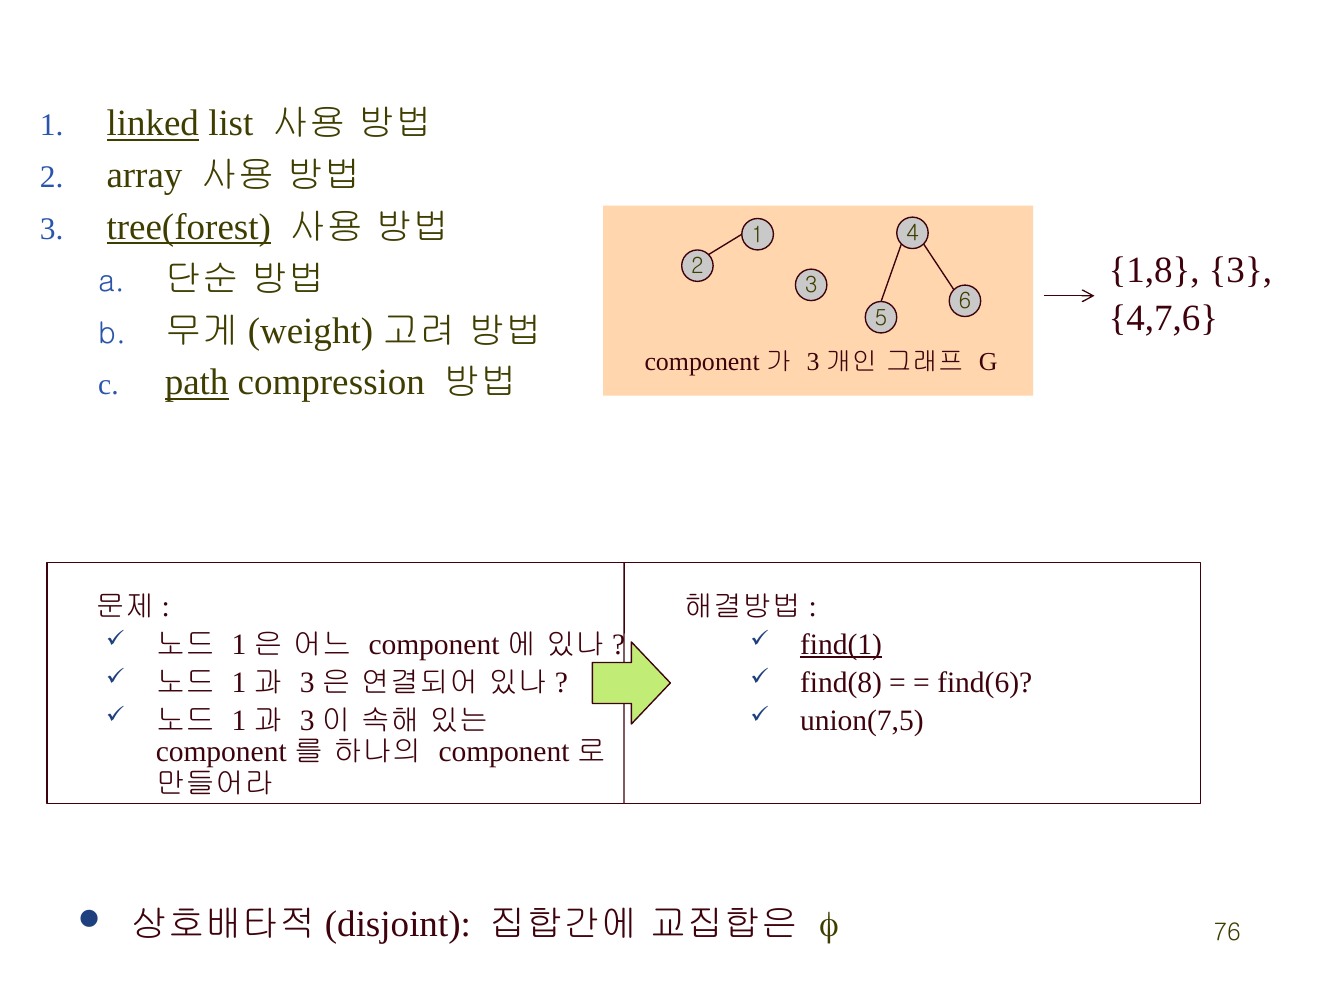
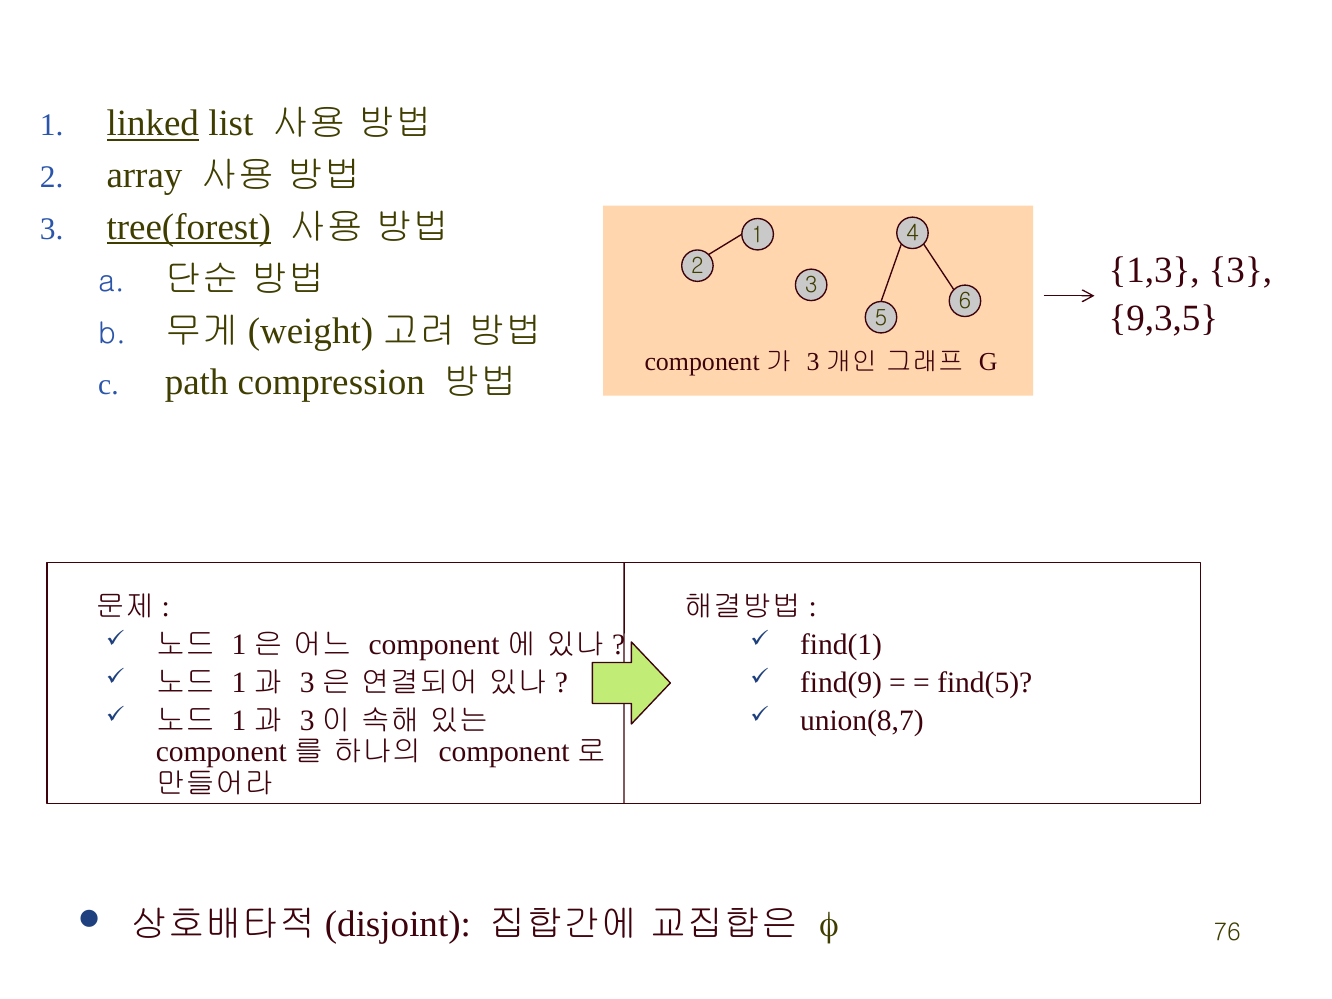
1,8: 1,8 -> 1,3
4,7,6: 4,7,6 -> 9,3,5
path underline: present -> none
find(1 underline: present -> none
find(8: find(8 -> find(9
find(6: find(6 -> find(5
union(7,5: union(7,5 -> union(8,7
